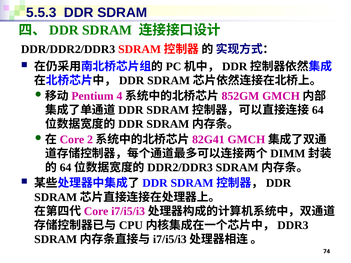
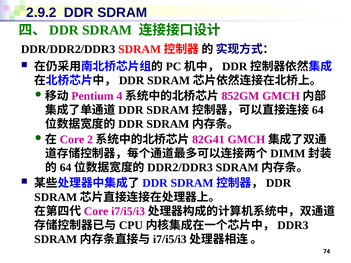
5.5.3: 5.5.3 -> 2.9.2
